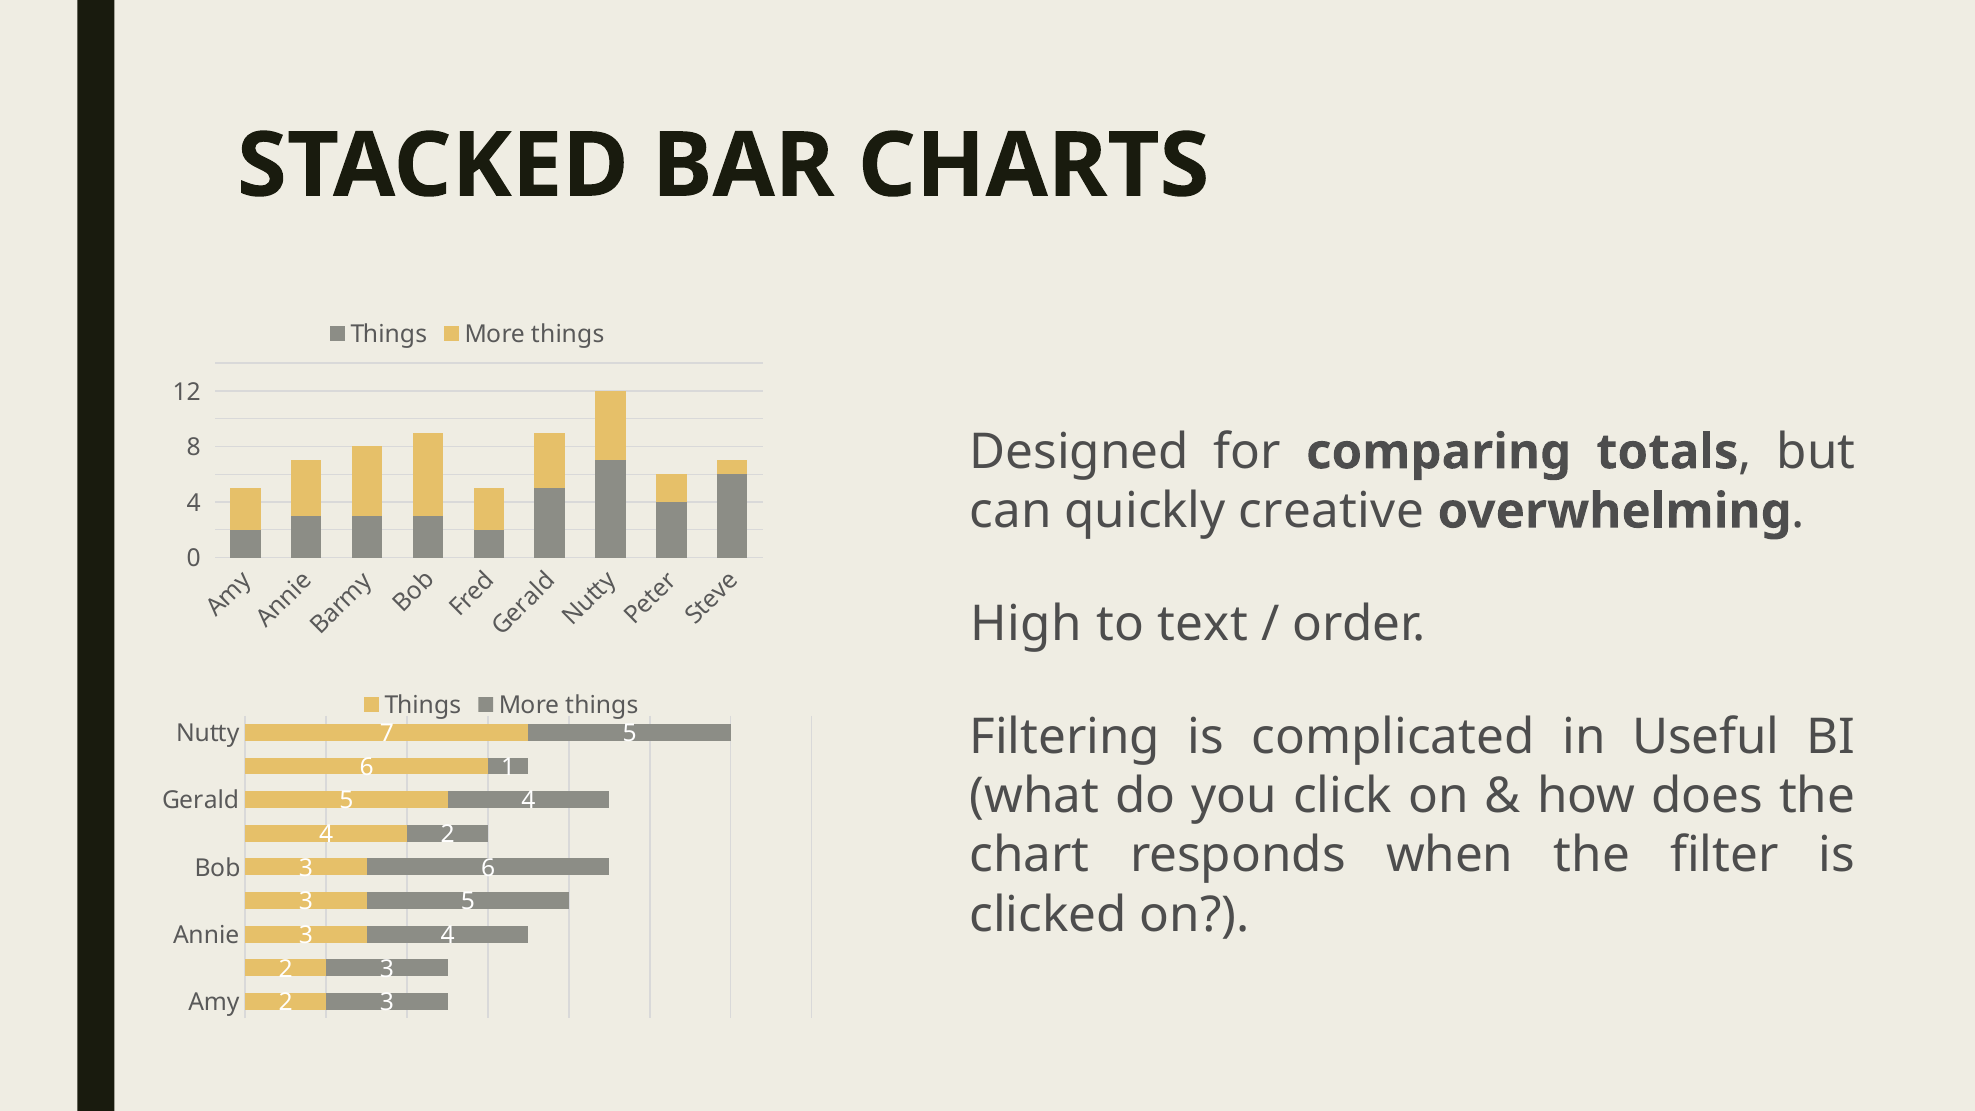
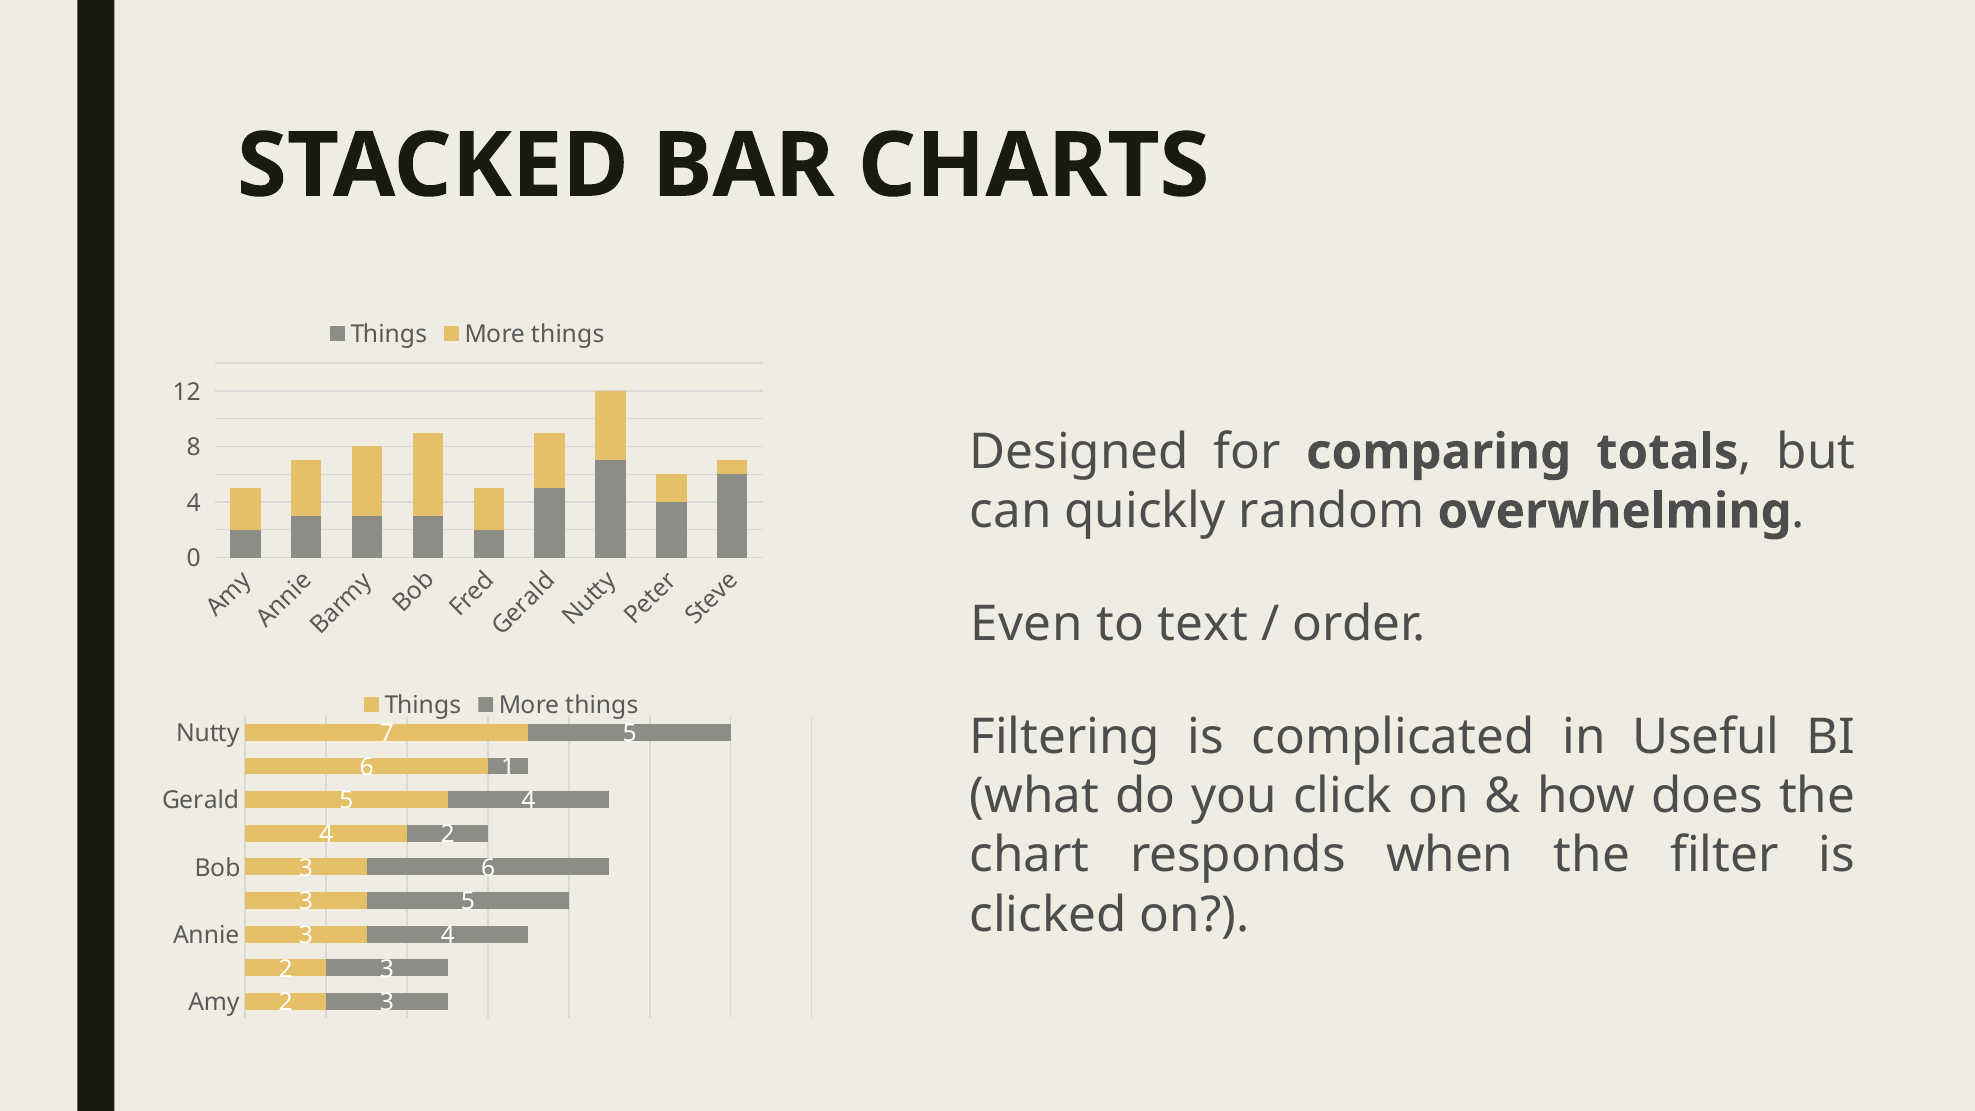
creative: creative -> random
High: High -> Even
